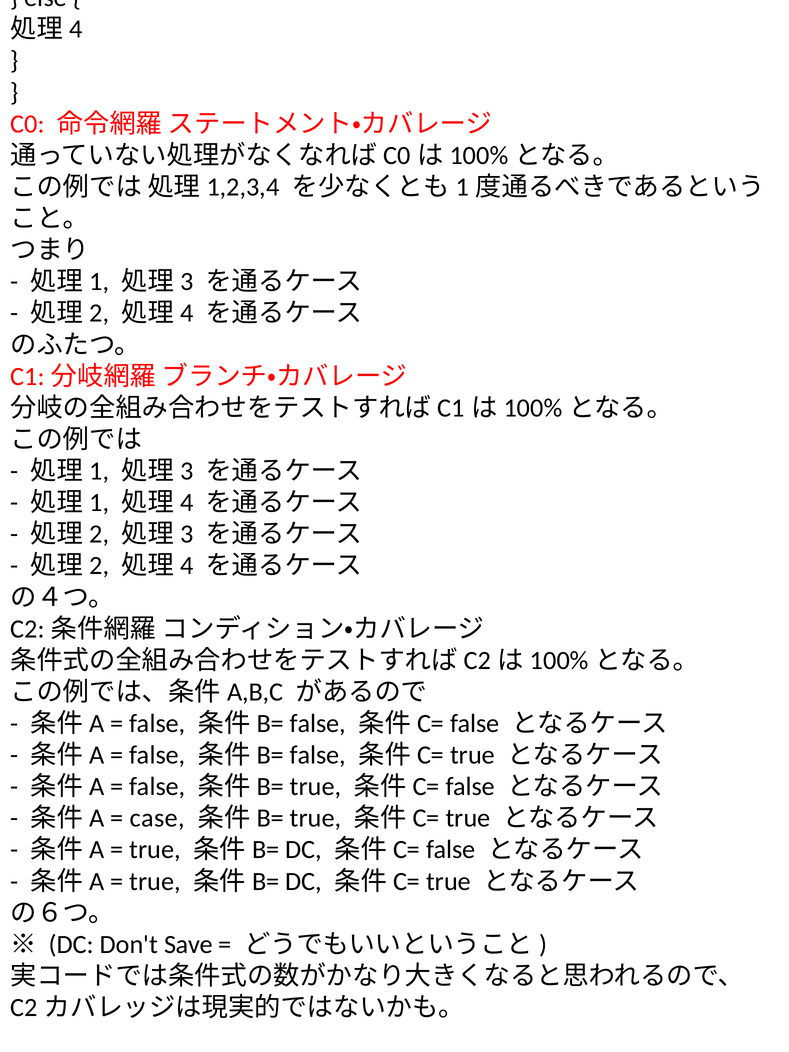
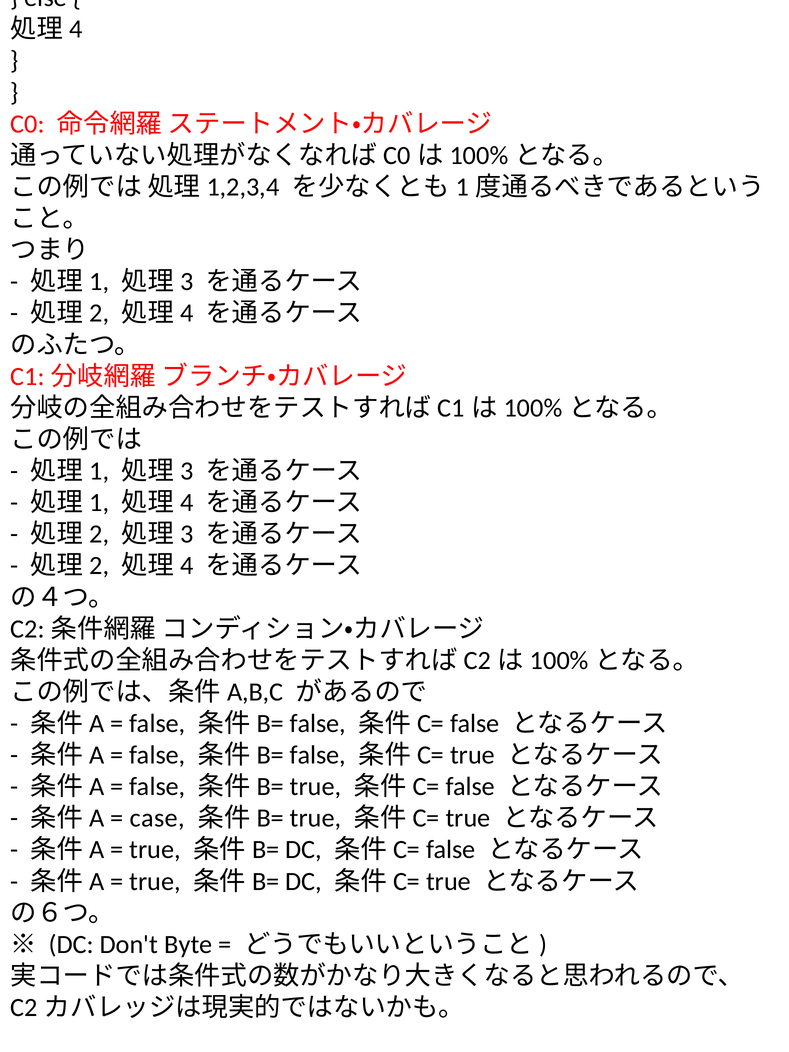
Save: Save -> Byte
